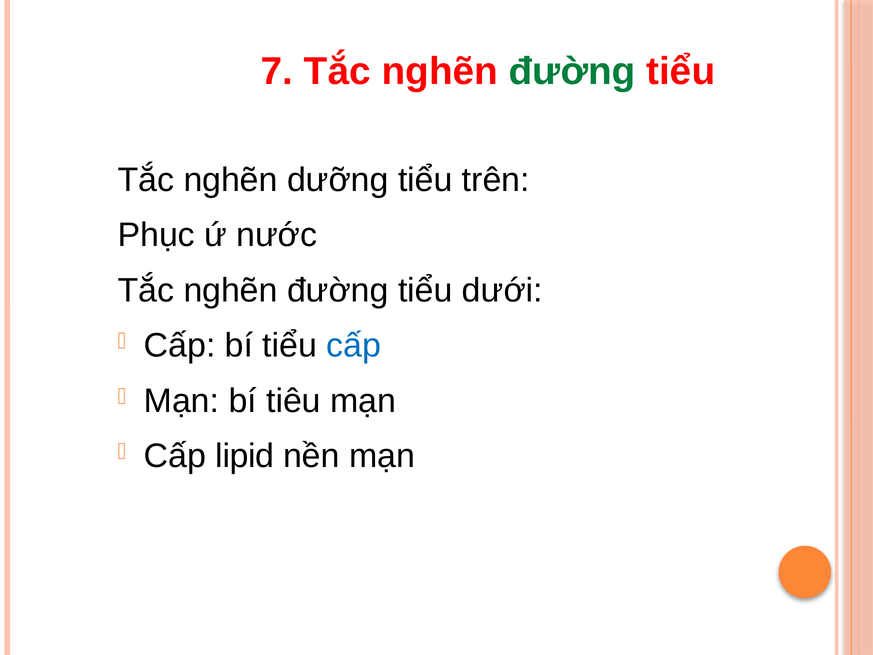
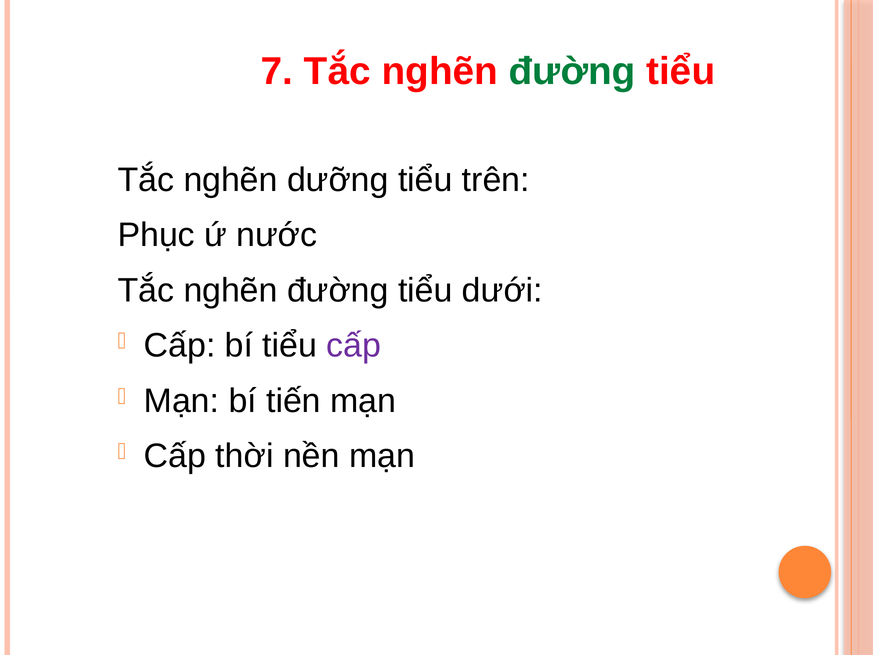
cấp at (354, 345) colour: blue -> purple
tiêu: tiêu -> tiến
lipid: lipid -> thời
